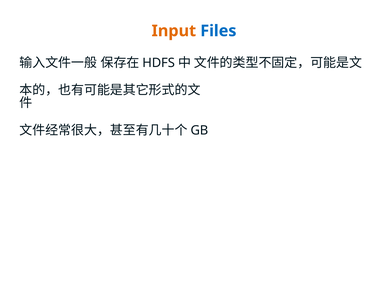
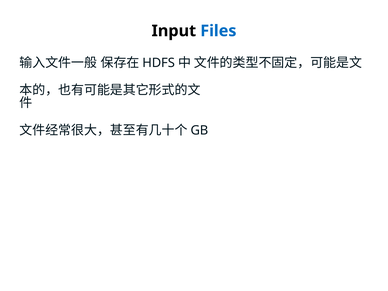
Input colour: orange -> black
